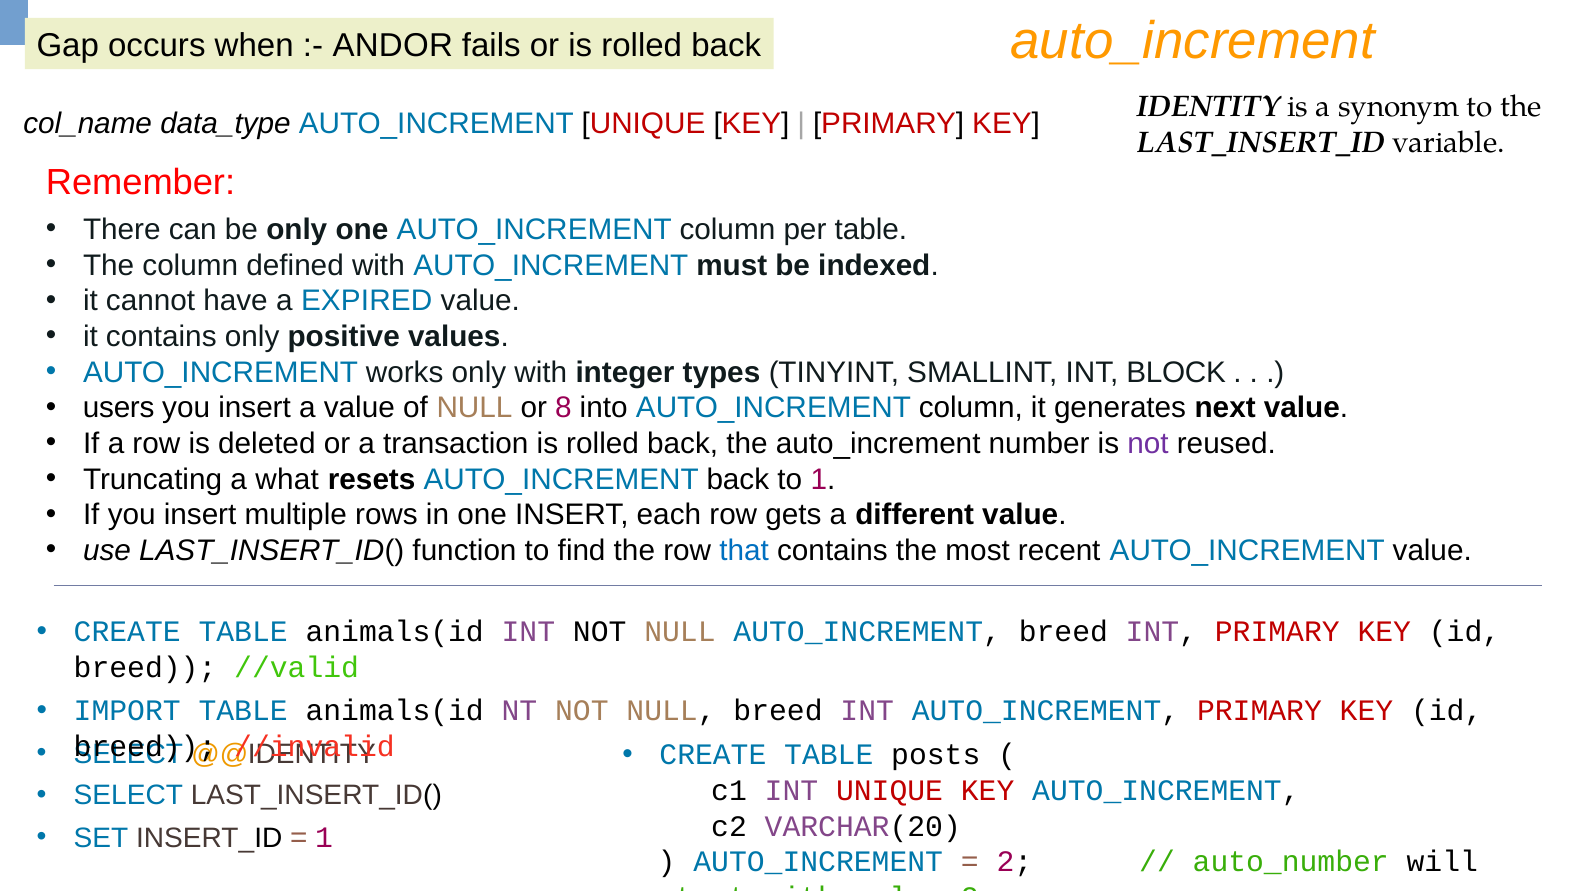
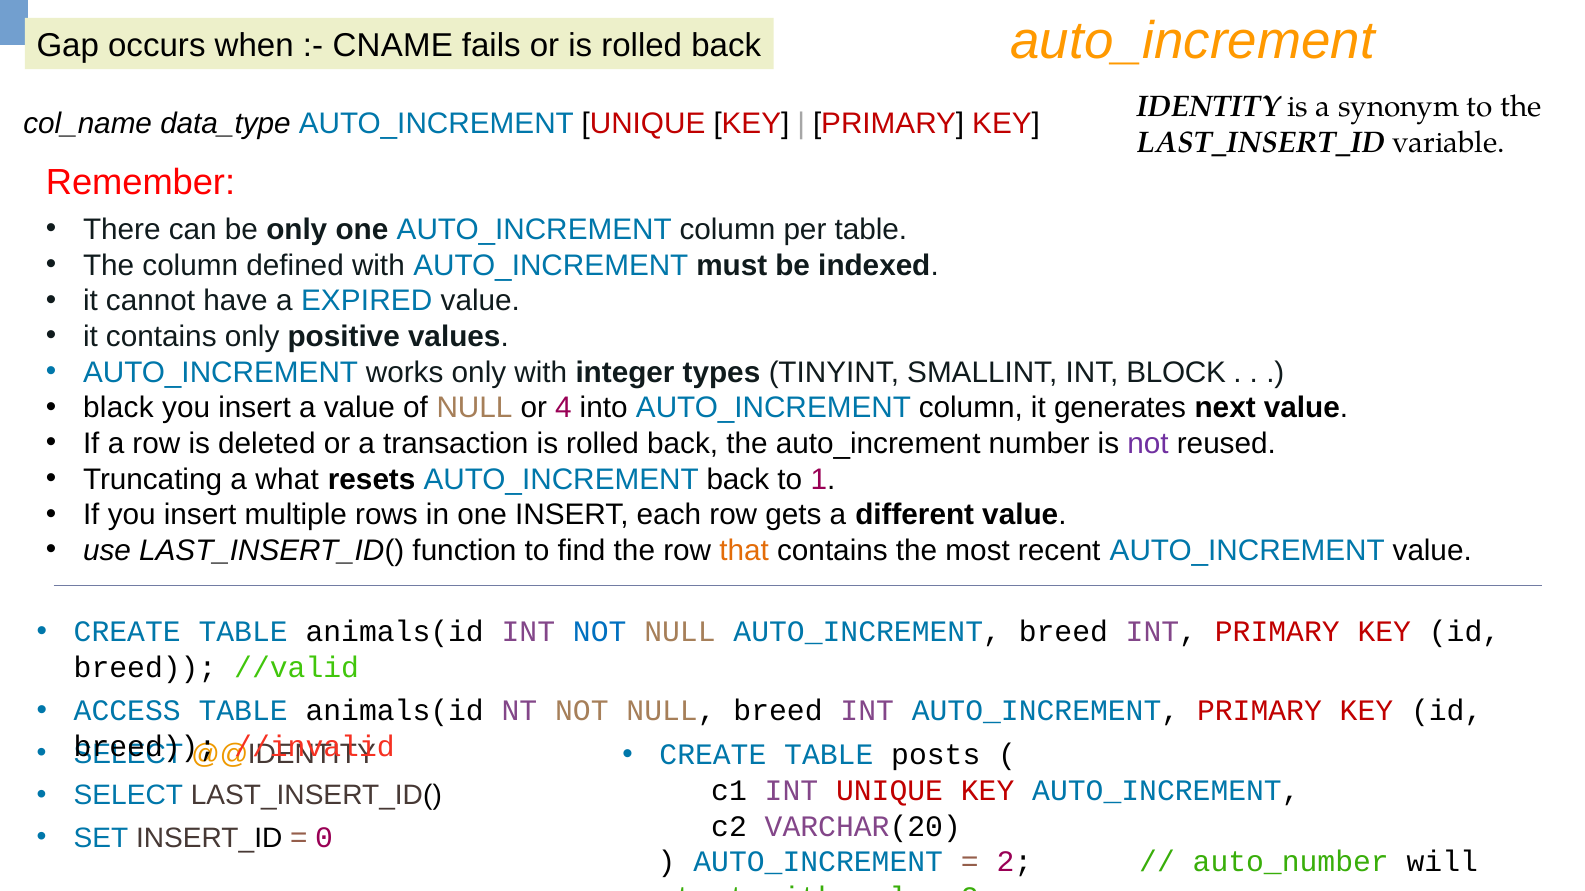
ANDOR: ANDOR -> CNAME
users: users -> black
8: 8 -> 4
that colour: blue -> orange
NOT at (600, 632) colour: black -> blue
IMPORT: IMPORT -> ACCESS
1 at (324, 839): 1 -> 0
